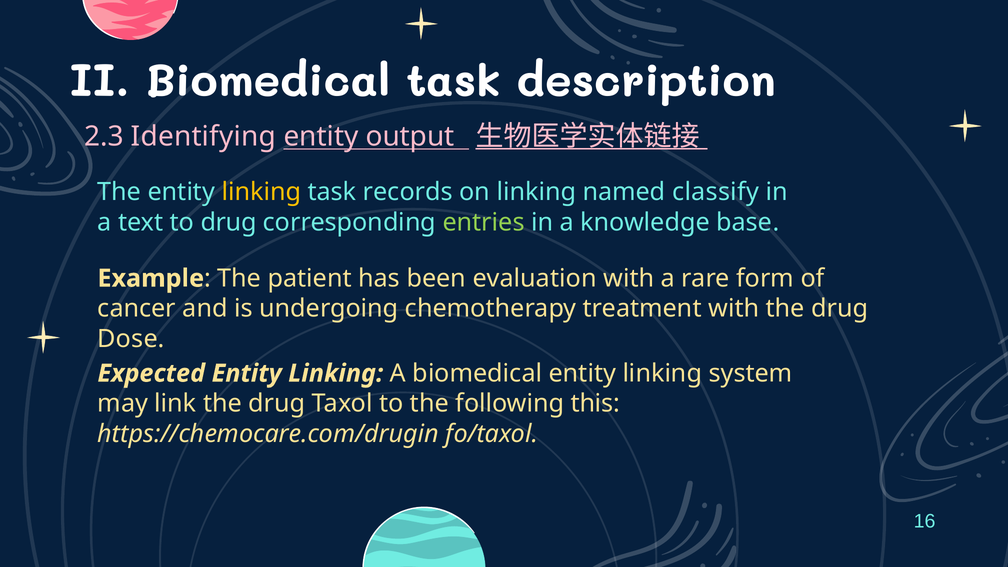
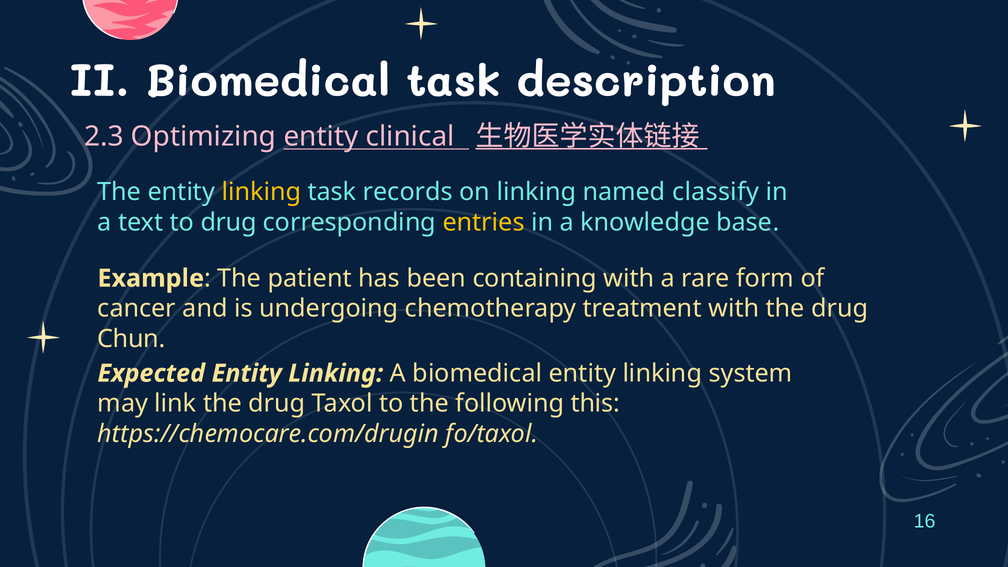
Identifying: Identifying -> Optimizing
output: output -> clinical
entries colour: light green -> yellow
evaluation: evaluation -> containing
Dose: Dose -> Chun
